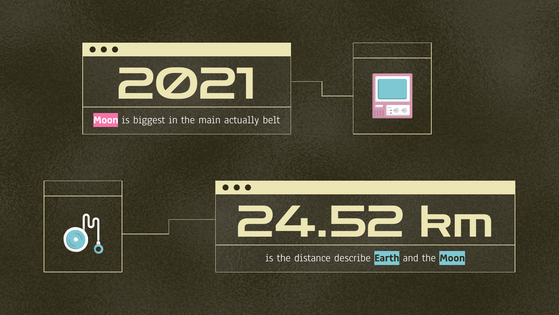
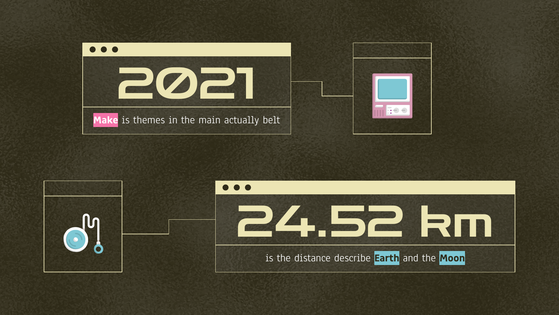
Moon at (106, 120): Moon -> Make
biggest: biggest -> themes
